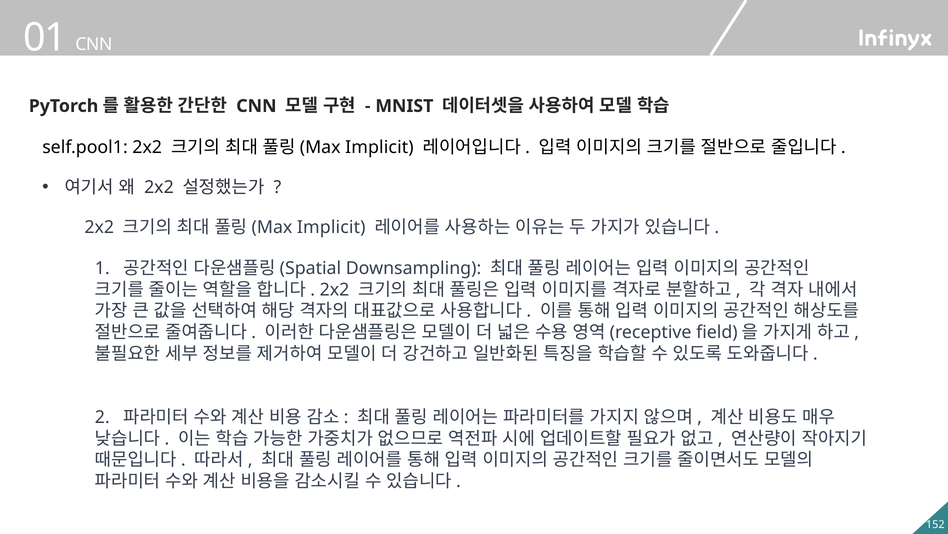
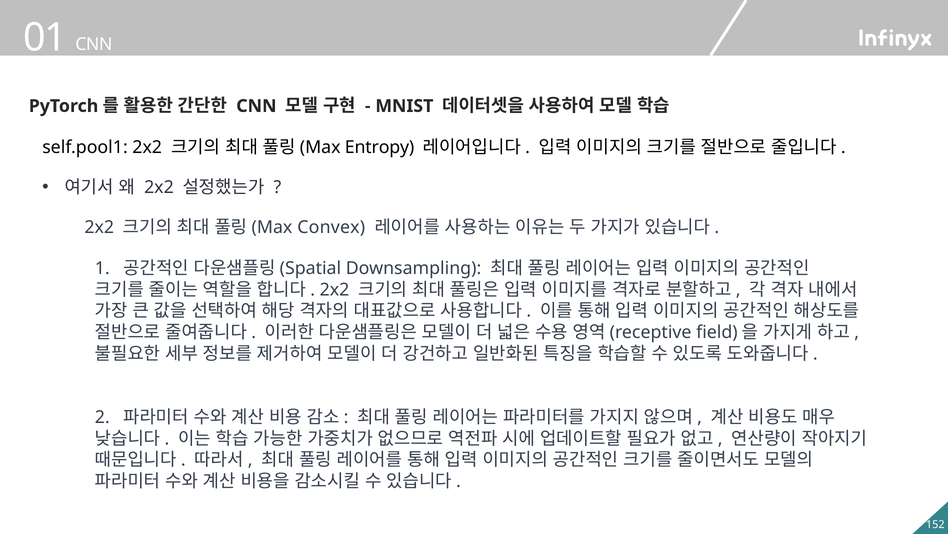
Implicit at (379, 147): Implicit -> Entropy
Implicit at (331, 227): Implicit -> Convex
